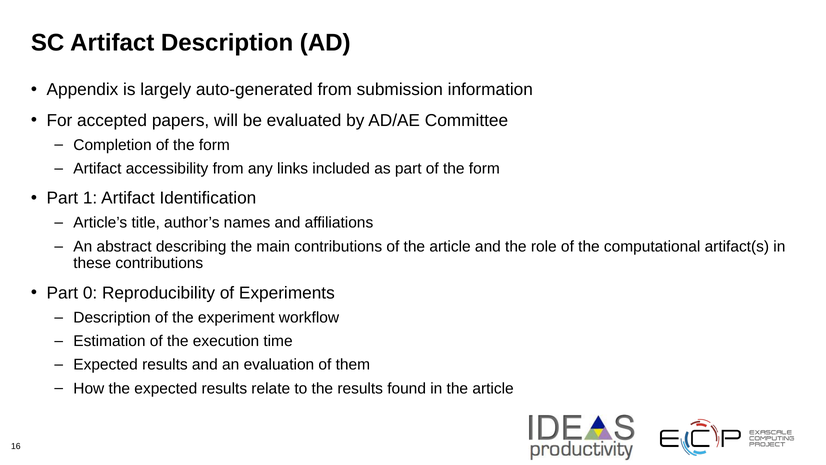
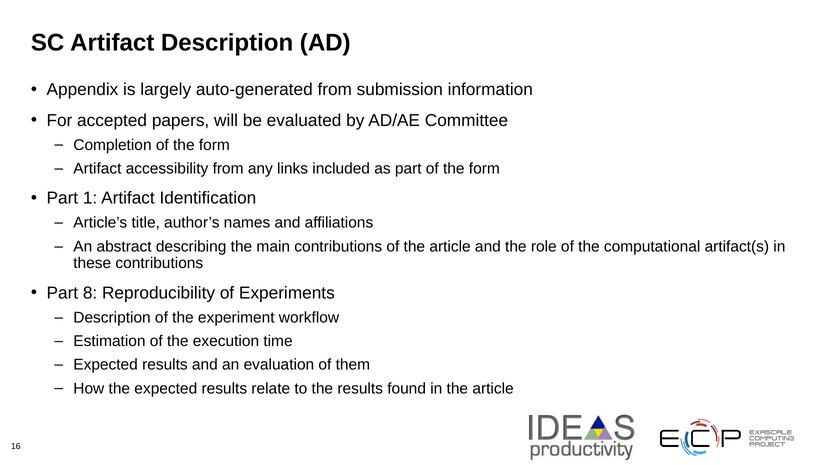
0: 0 -> 8
